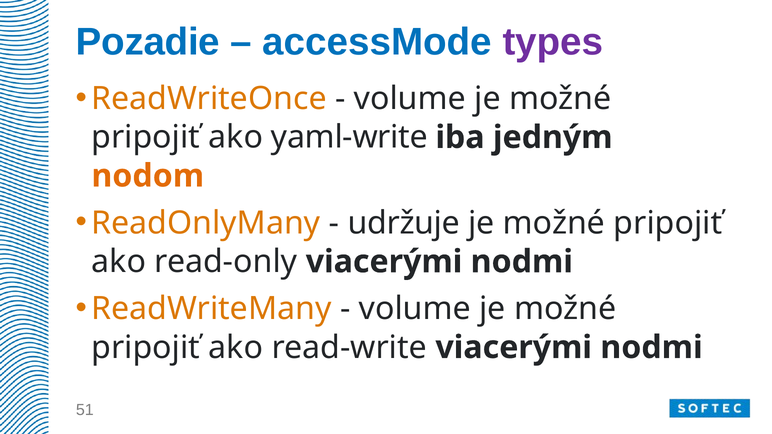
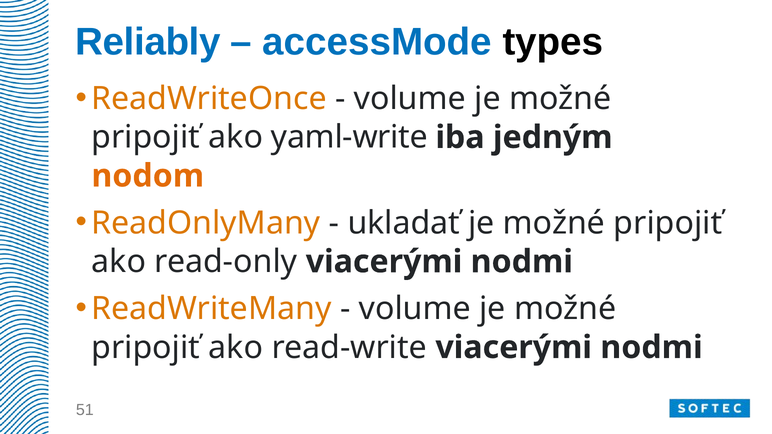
Pozadie: Pozadie -> Reliably
types colour: purple -> black
udržuje: udržuje -> ukladať
